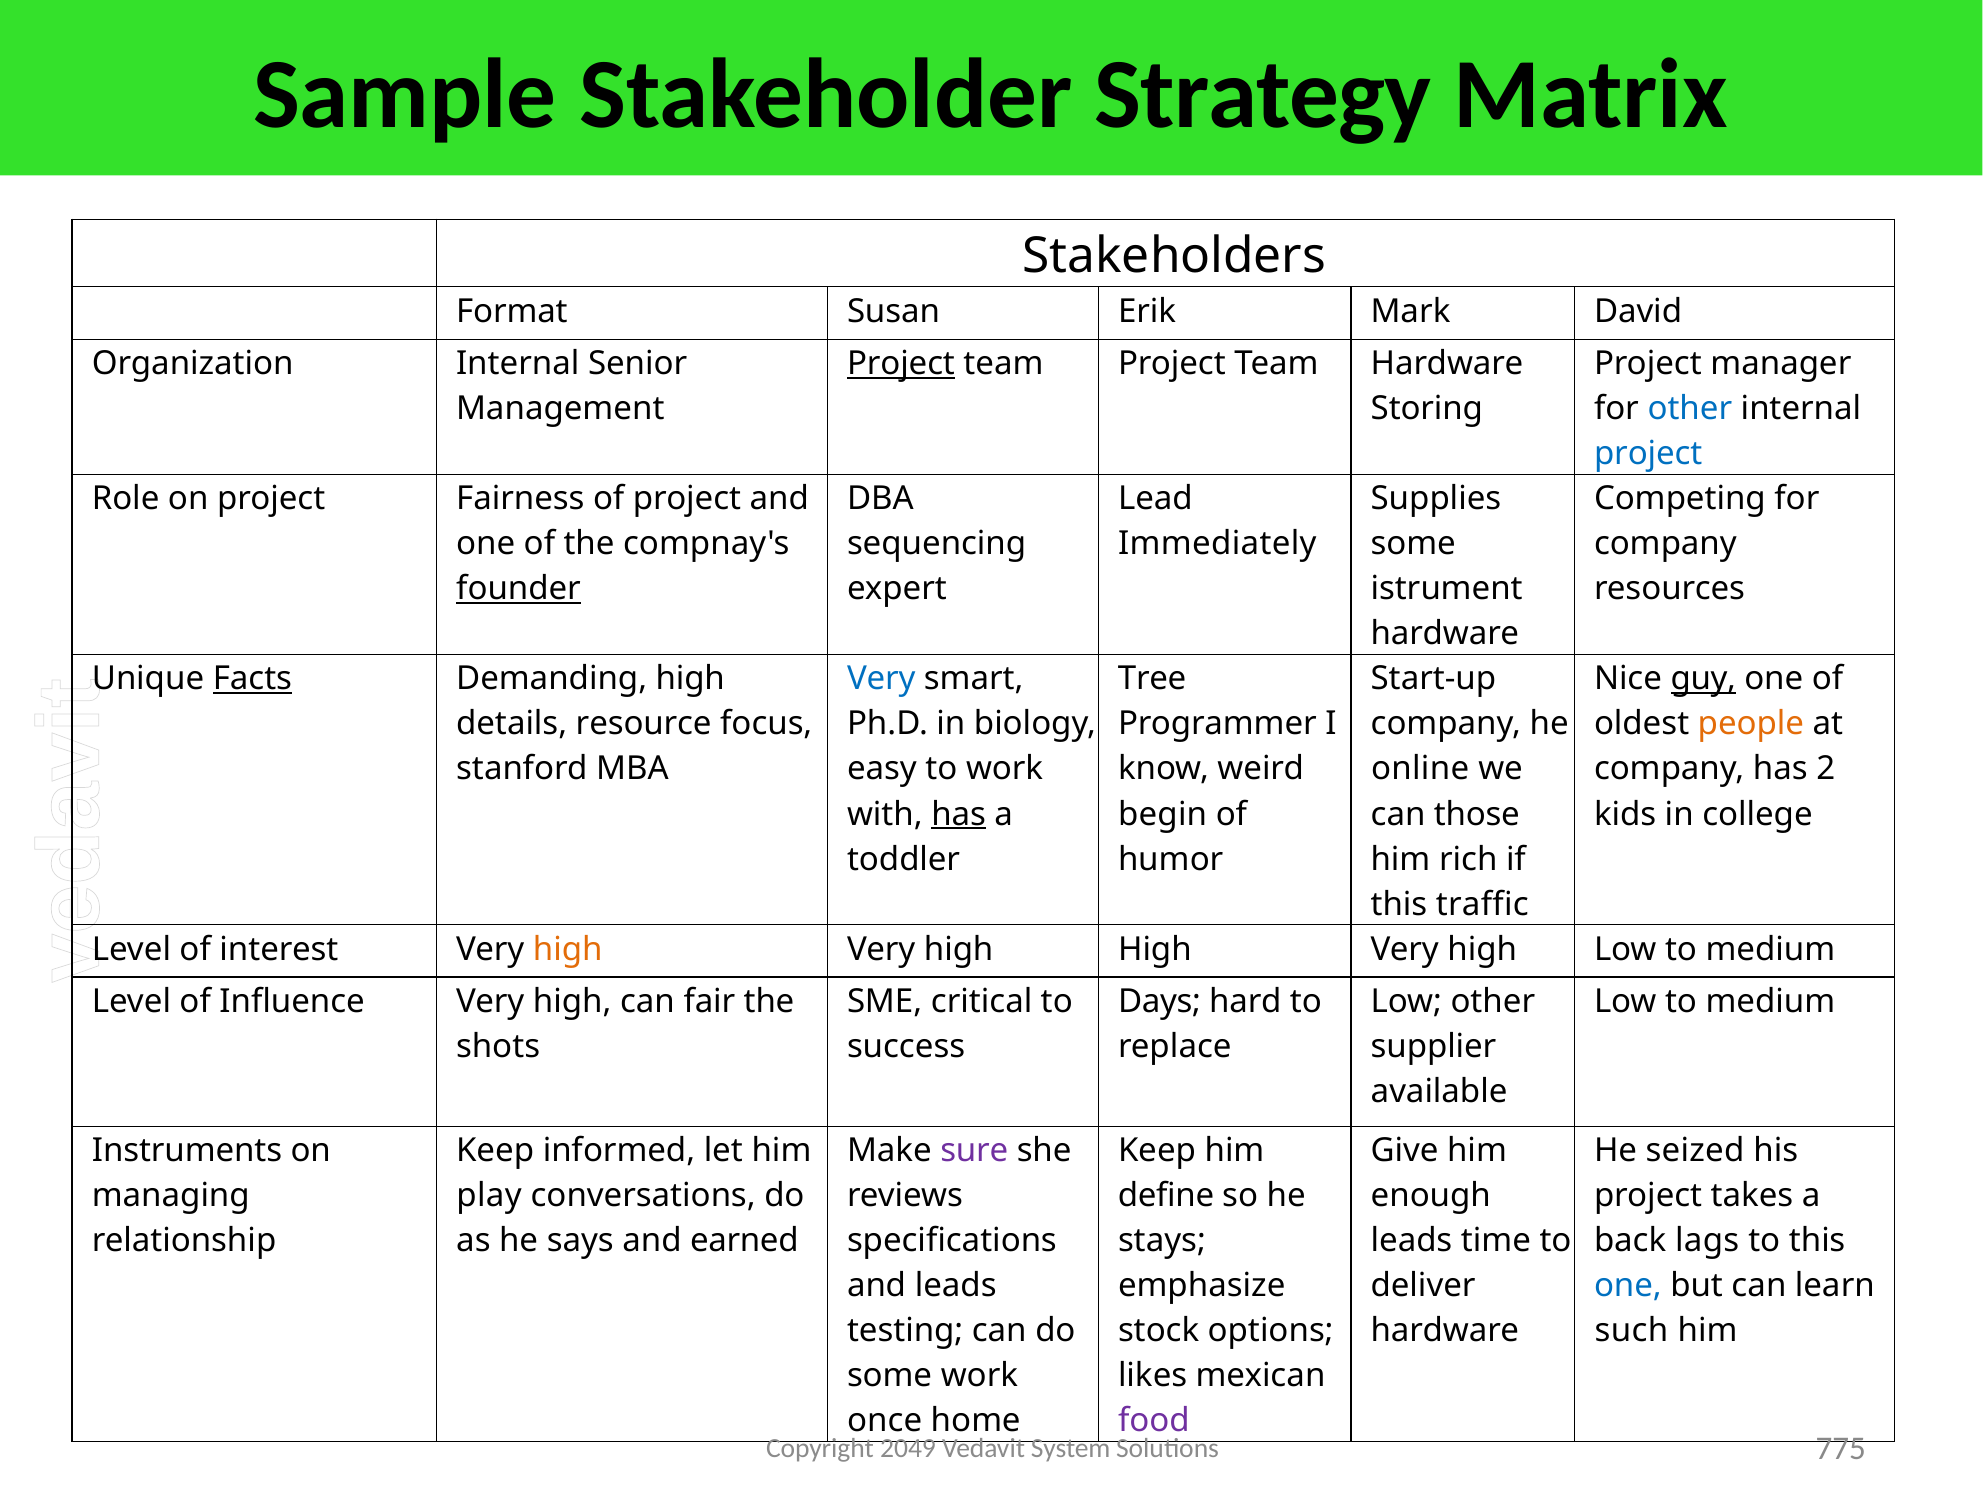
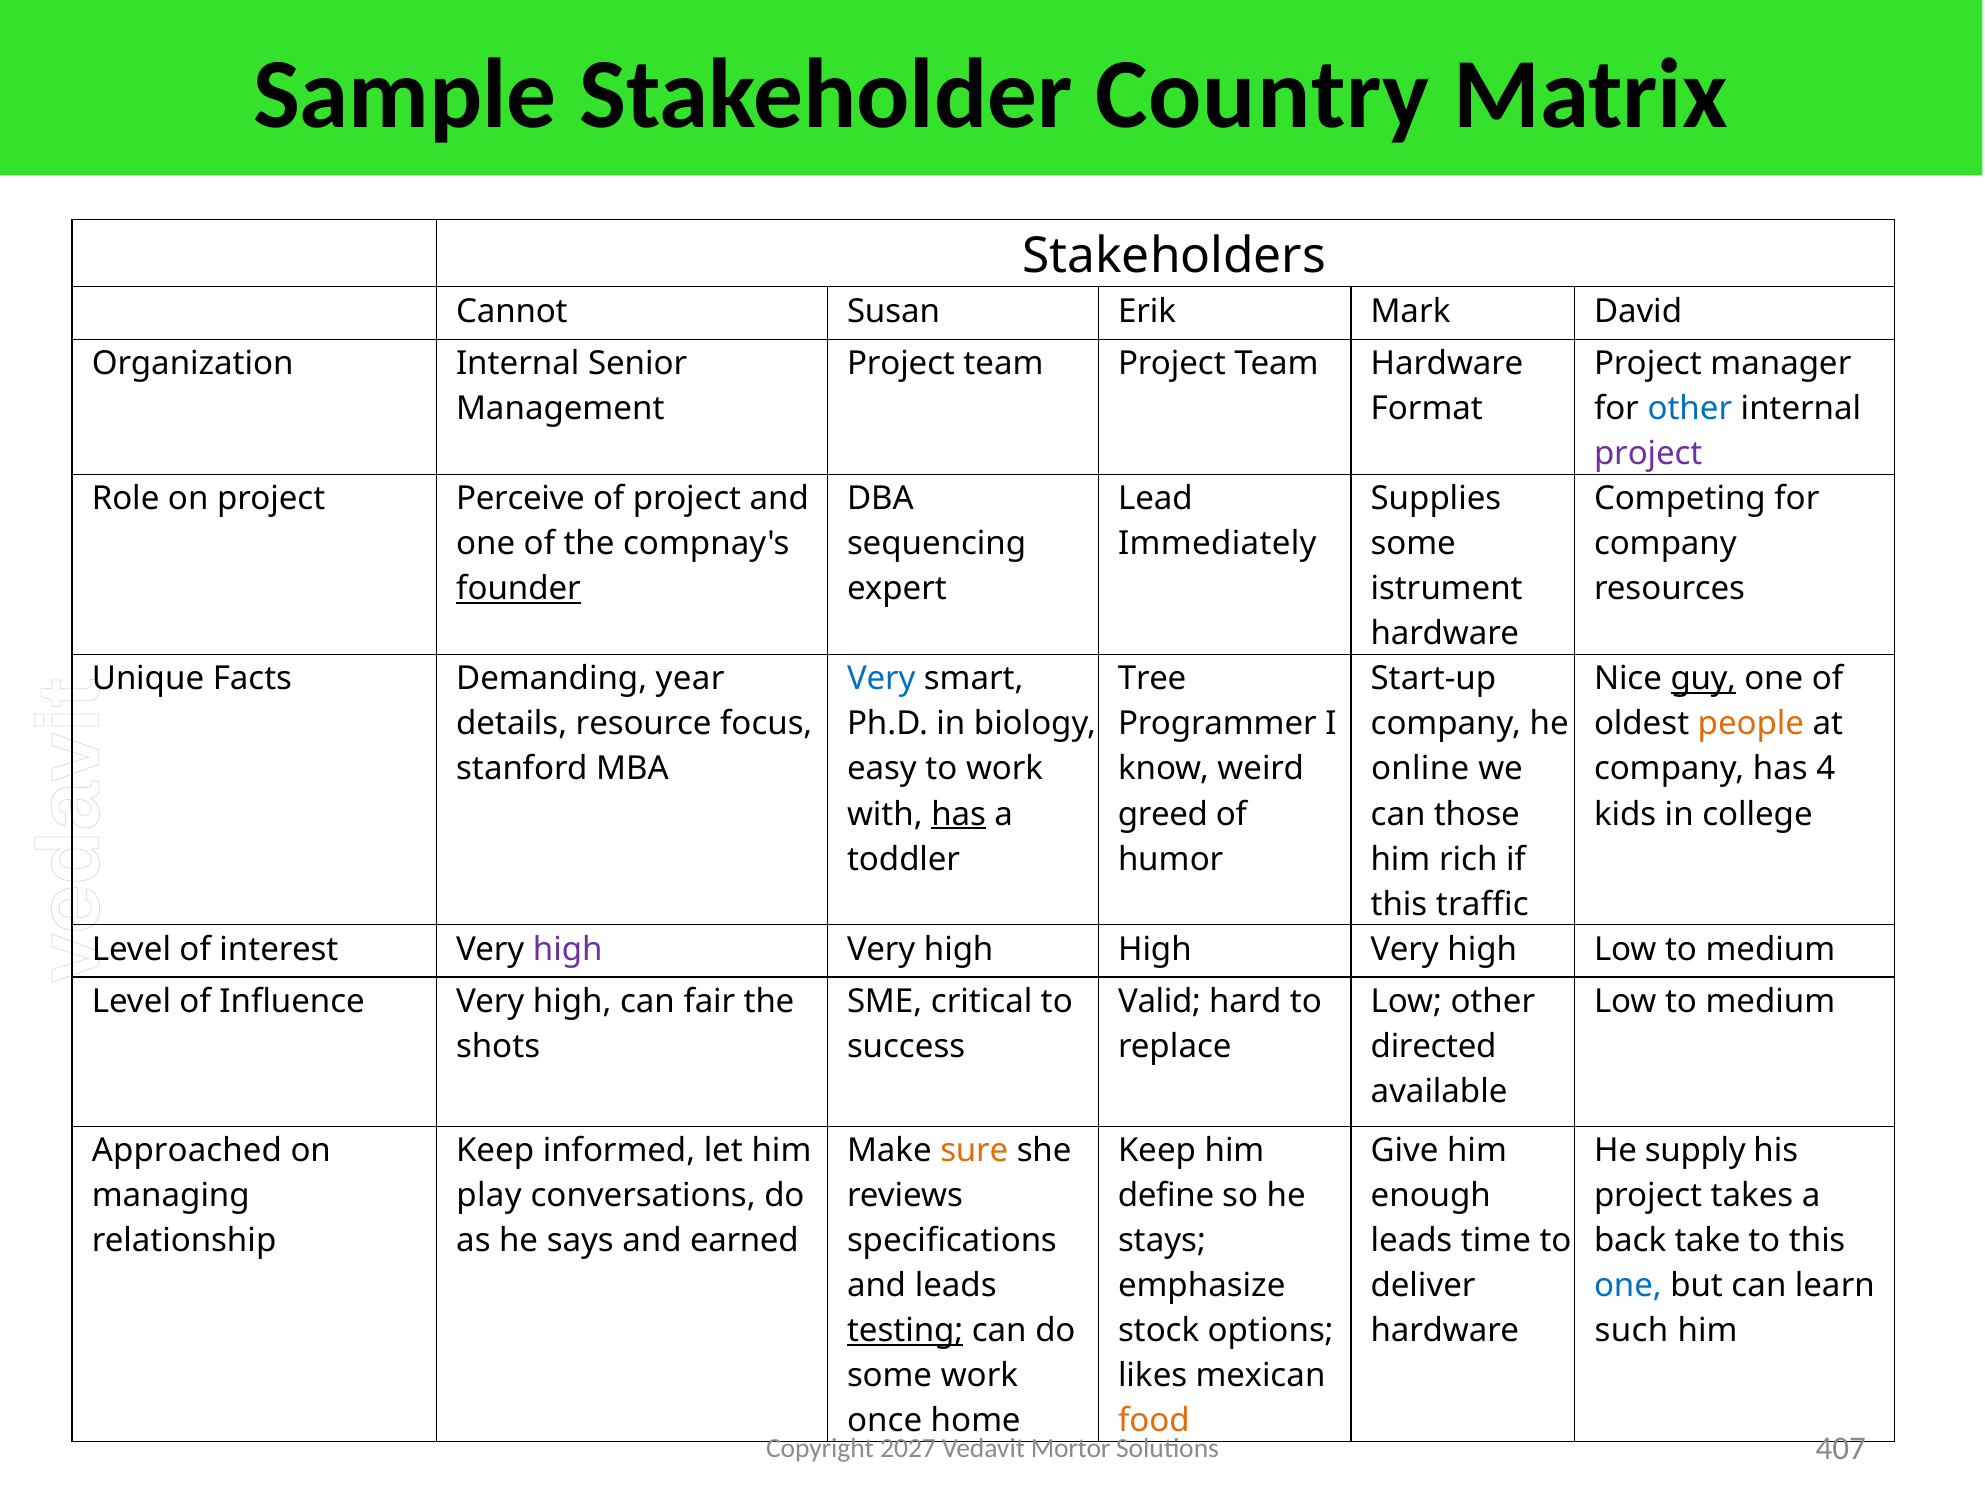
Strategy: Strategy -> Country
Format: Format -> Cannot
Project at (901, 364) underline: present -> none
Storing: Storing -> Format
project at (1648, 454) colour: blue -> purple
Fairness: Fairness -> Perceive
Facts underline: present -> none
Demanding high: high -> year
2: 2 -> 4
begin: begin -> greed
high at (568, 949) colour: orange -> purple
Days: Days -> Valid
supplier: supplier -> directed
Instruments: Instruments -> Approached
sure colour: purple -> orange
seized: seized -> supply
lags: lags -> take
testing underline: none -> present
food colour: purple -> orange
2049: 2049 -> 2027
System: System -> Mortor
775: 775 -> 407
